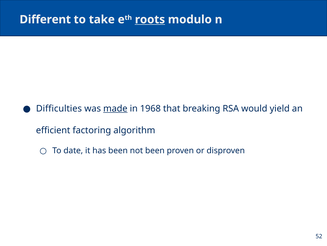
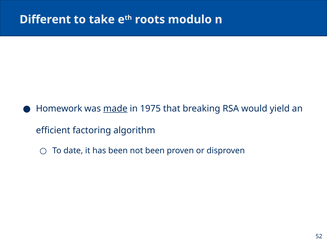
roots underline: present -> none
Difficulties: Difficulties -> Homework
1968: 1968 -> 1975
